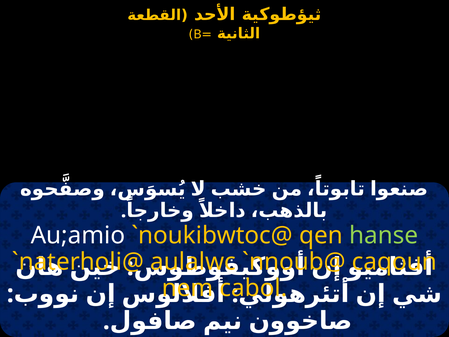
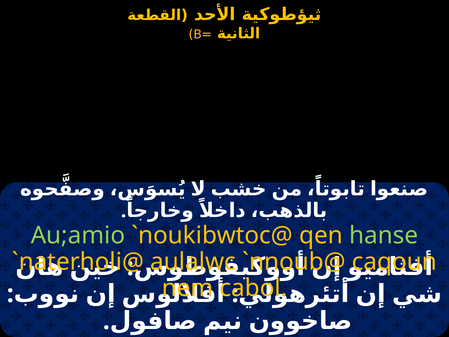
Au;amio colour: white -> light green
